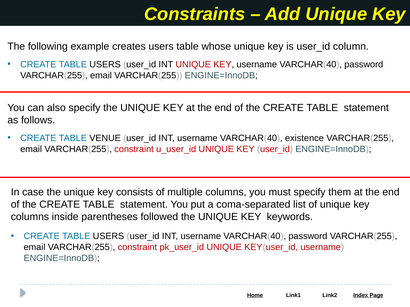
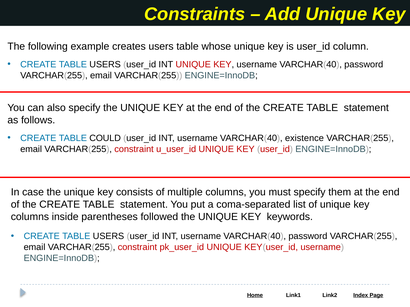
VENUE: VENUE -> COULD
